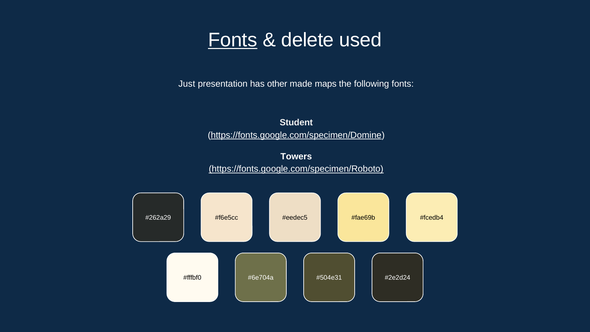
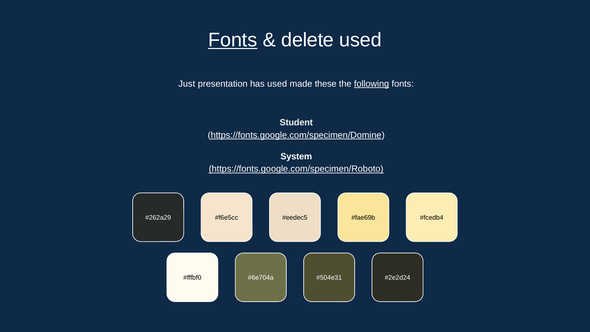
has other: other -> used
maps: maps -> these
following underline: none -> present
Towers: Towers -> System
